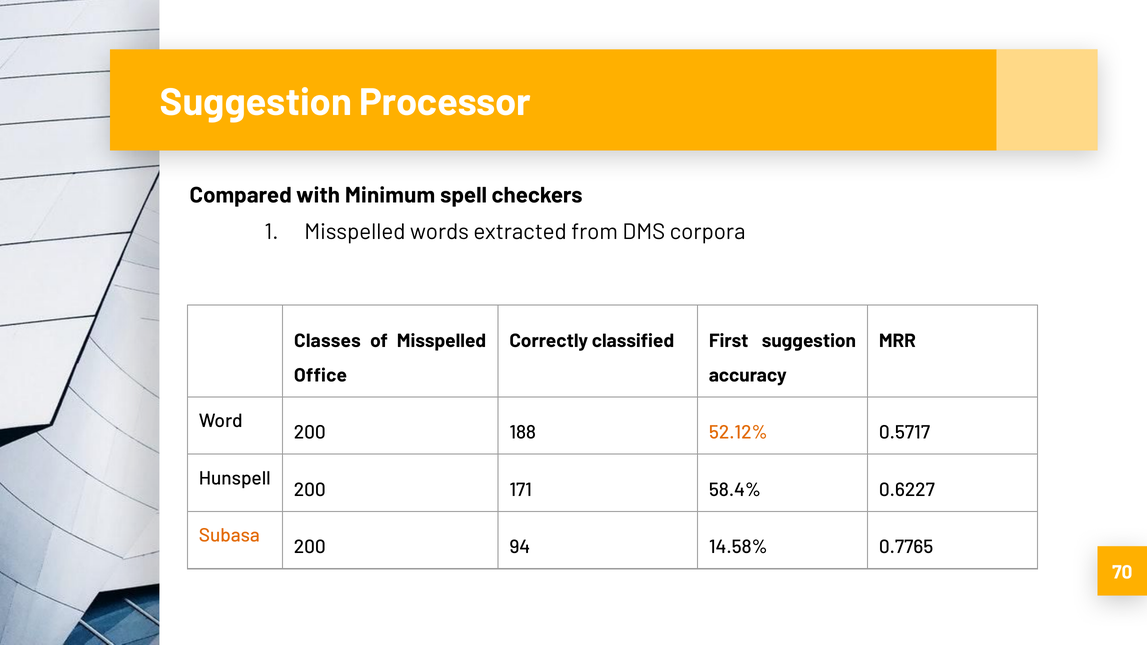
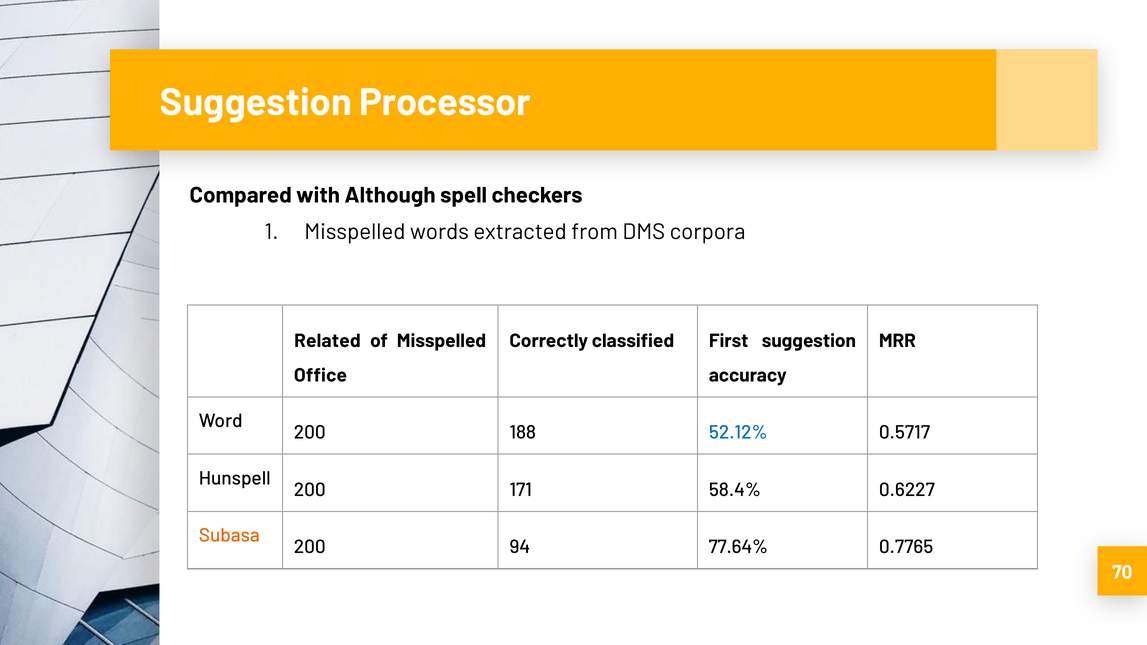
Minimum: Minimum -> Although
Classes: Classes -> Related
52.12% colour: orange -> blue
14.58%: 14.58% -> 77.64%
